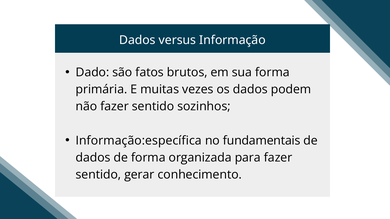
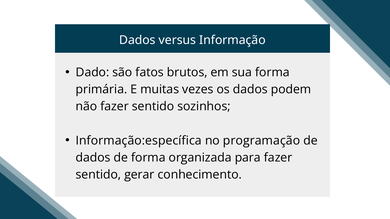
fundamentais: fundamentais -> programação
